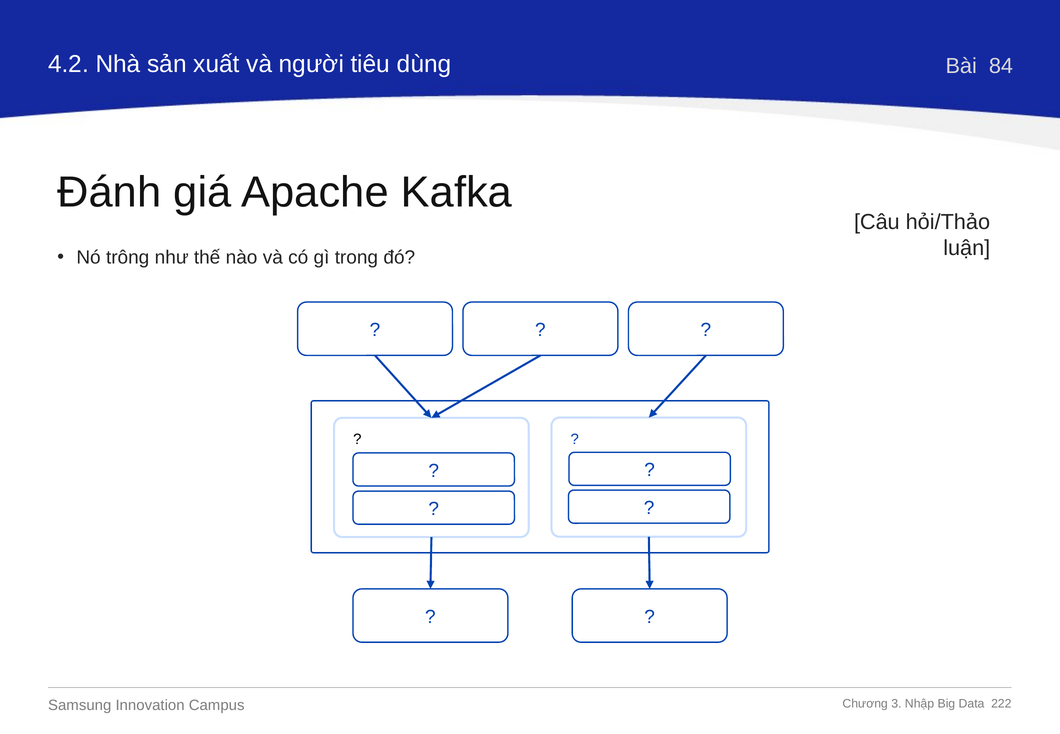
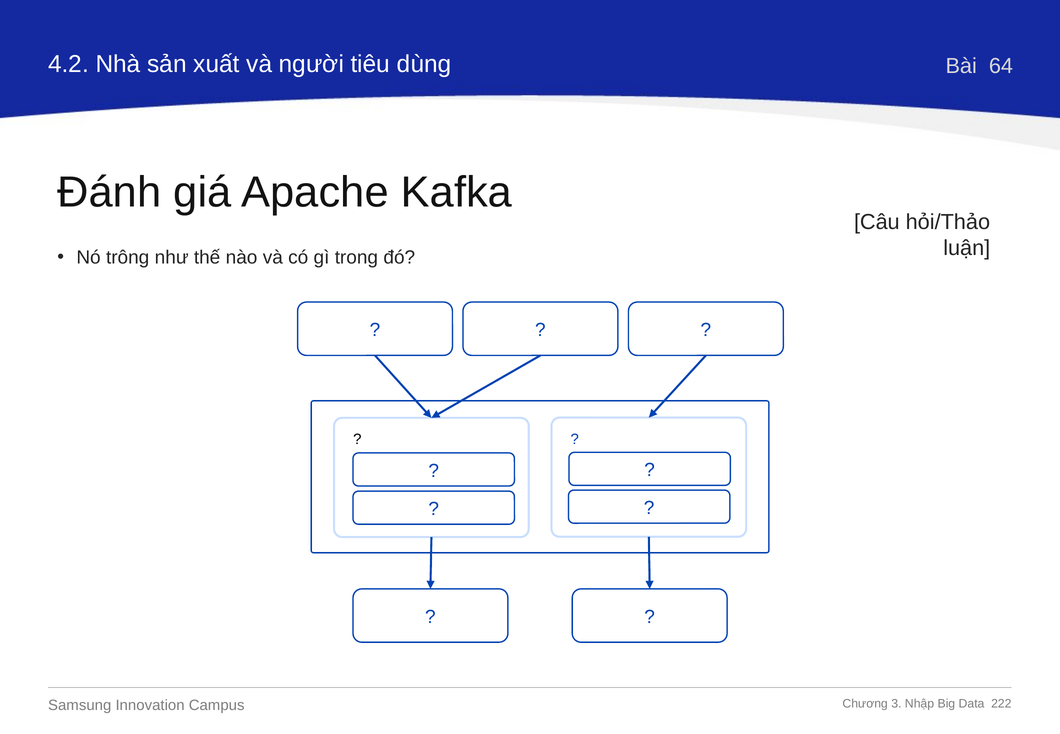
84: 84 -> 64
